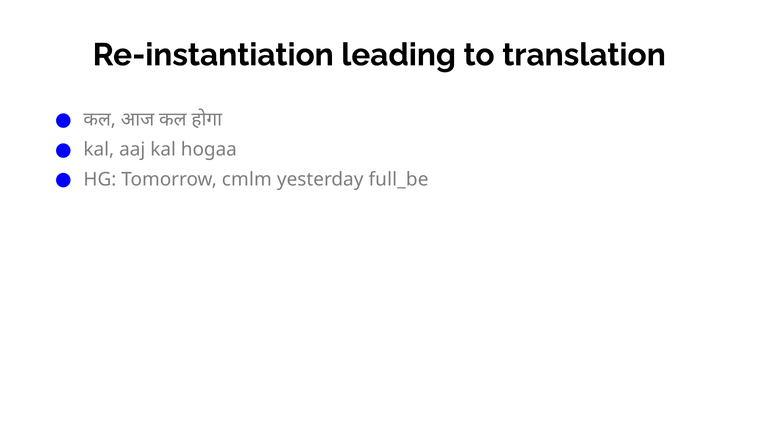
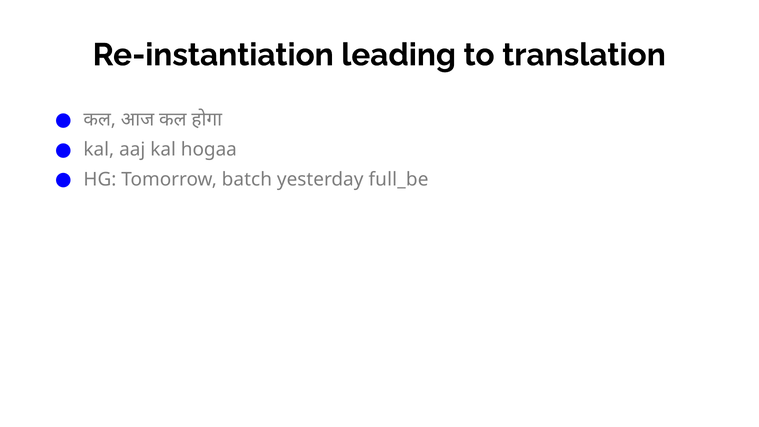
cmlm: cmlm -> batch
